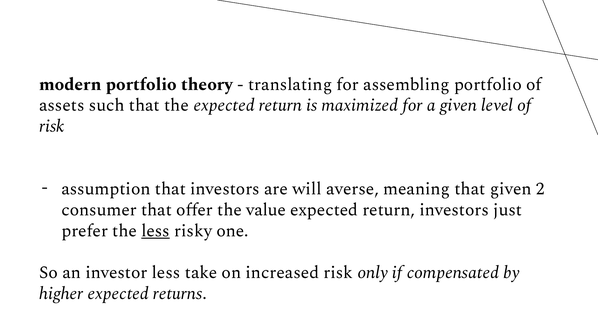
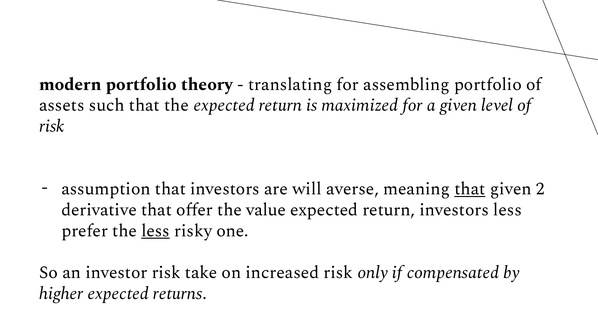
that at (470, 189) underline: none -> present
consumer: consumer -> derivative
investors just: just -> less
investor less: less -> risk
